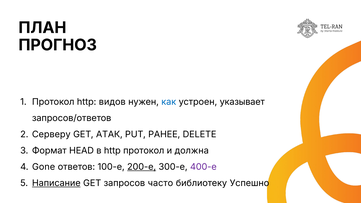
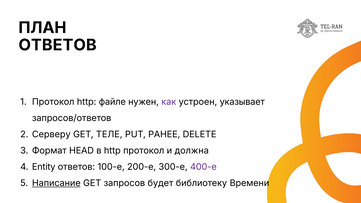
ПРОГНОЗ at (58, 45): ПРОГНОЗ -> ОТВЕТОВ
видов: видов -> файле
как colour: blue -> purple
АТАК: АТАК -> ТЕЛЕ
Gone: Gone -> Entity
200-е underline: present -> none
часто: часто -> будет
Успешно: Успешно -> Времени
